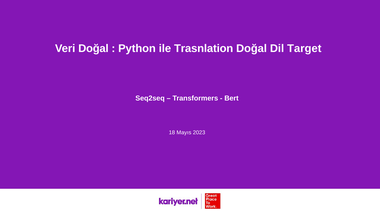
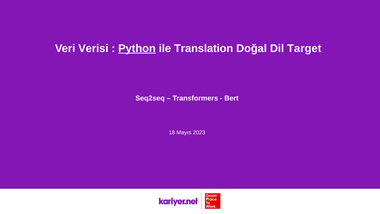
Veri Doğal: Doğal -> Verisi
Python underline: none -> present
Trasnlation: Trasnlation -> Translation
